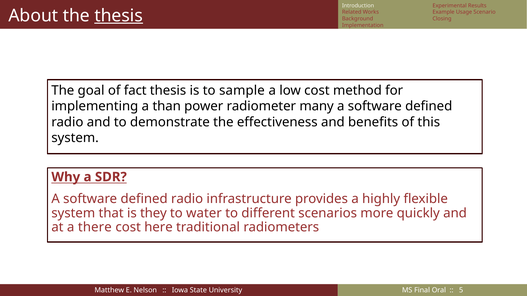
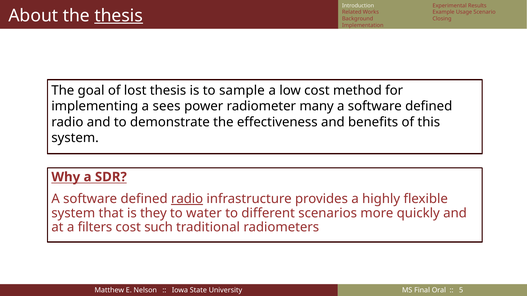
fact: fact -> lost
than: than -> sees
radio at (187, 199) underline: none -> present
there: there -> filters
here: here -> such
